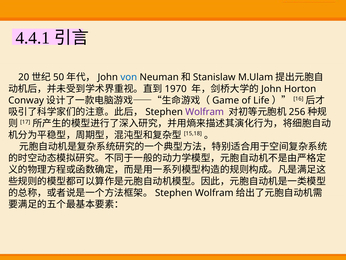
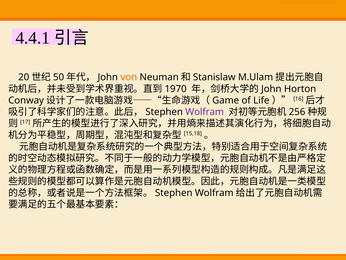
von colour: blue -> orange
